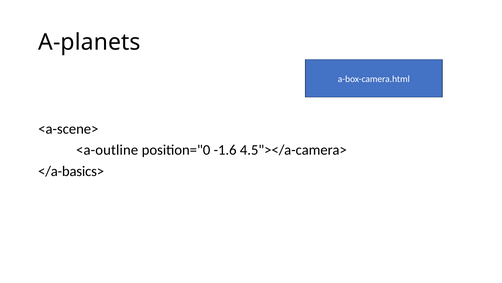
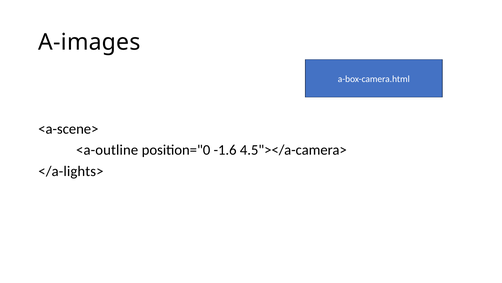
A-planets: A-planets -> A-images
</a-basics>: </a-basics> -> </a-lights>
